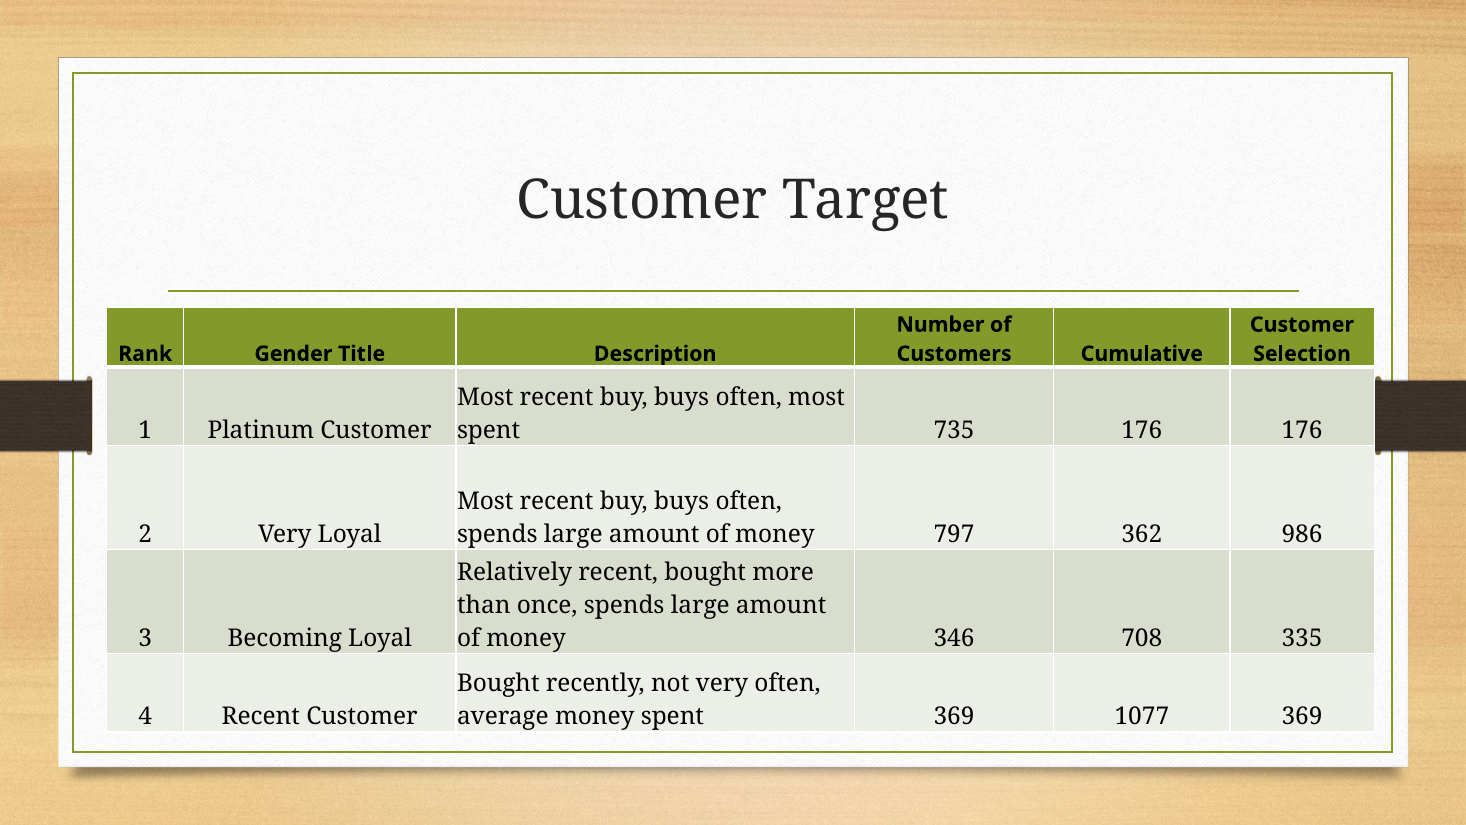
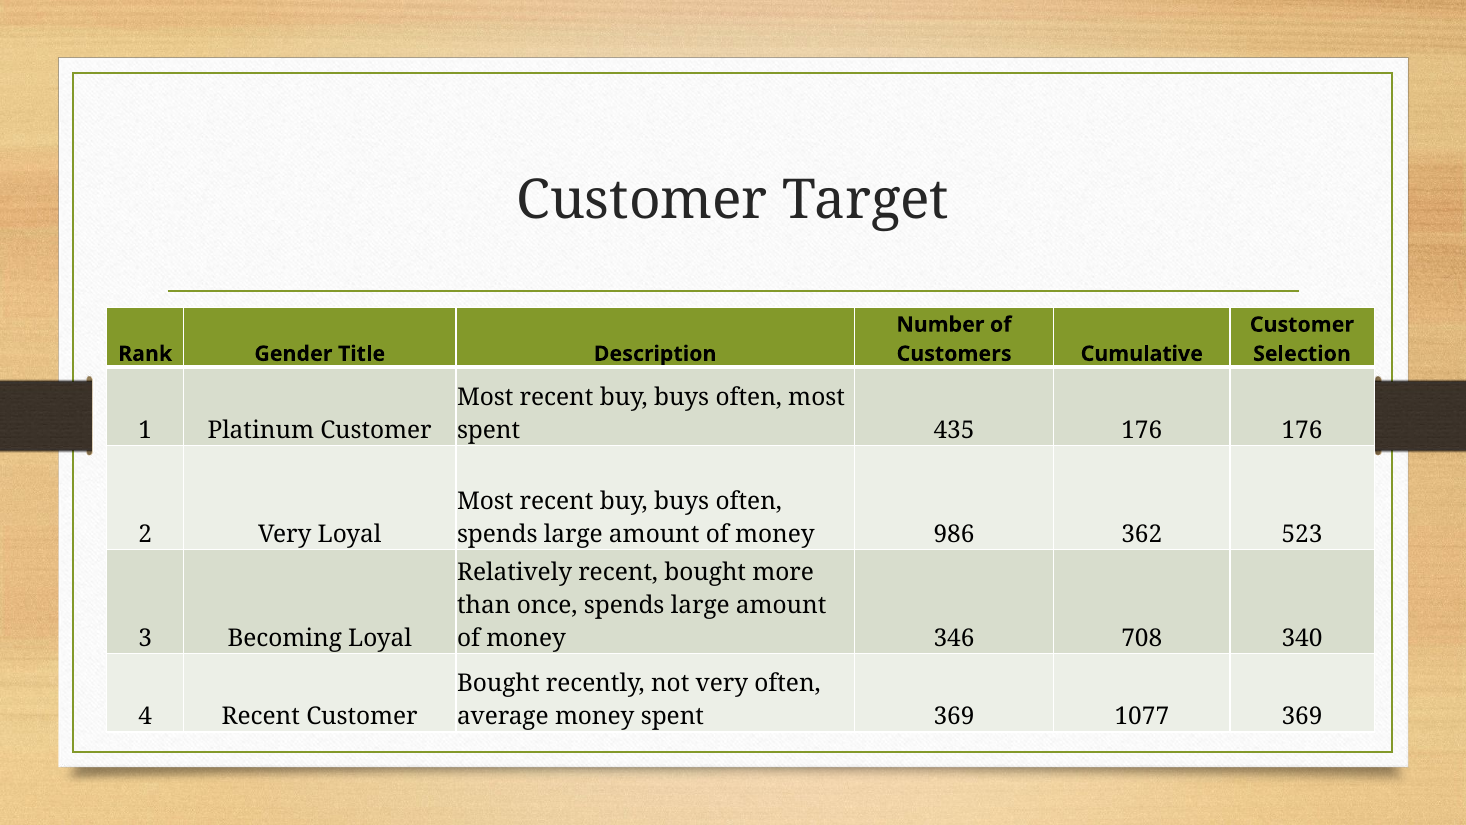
735: 735 -> 435
797: 797 -> 986
986: 986 -> 523
335: 335 -> 340
